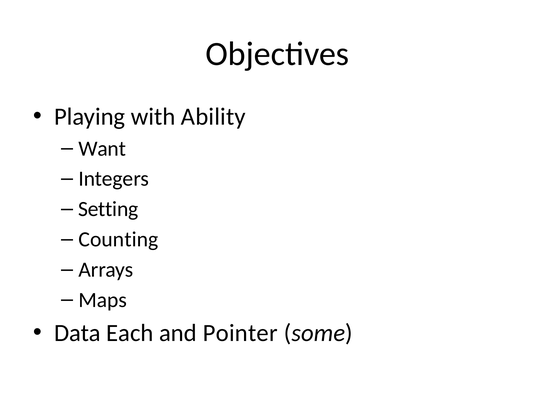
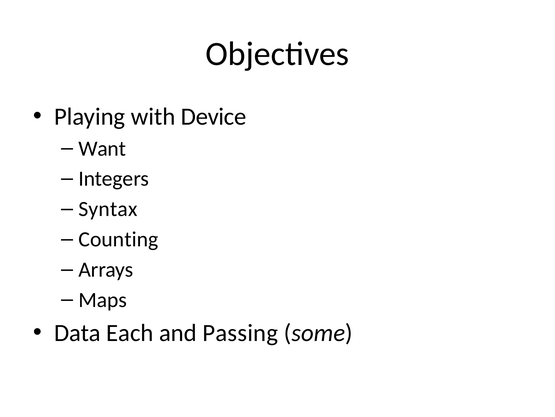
Ability: Ability -> Device
Setting: Setting -> Syntax
Pointer: Pointer -> Passing
